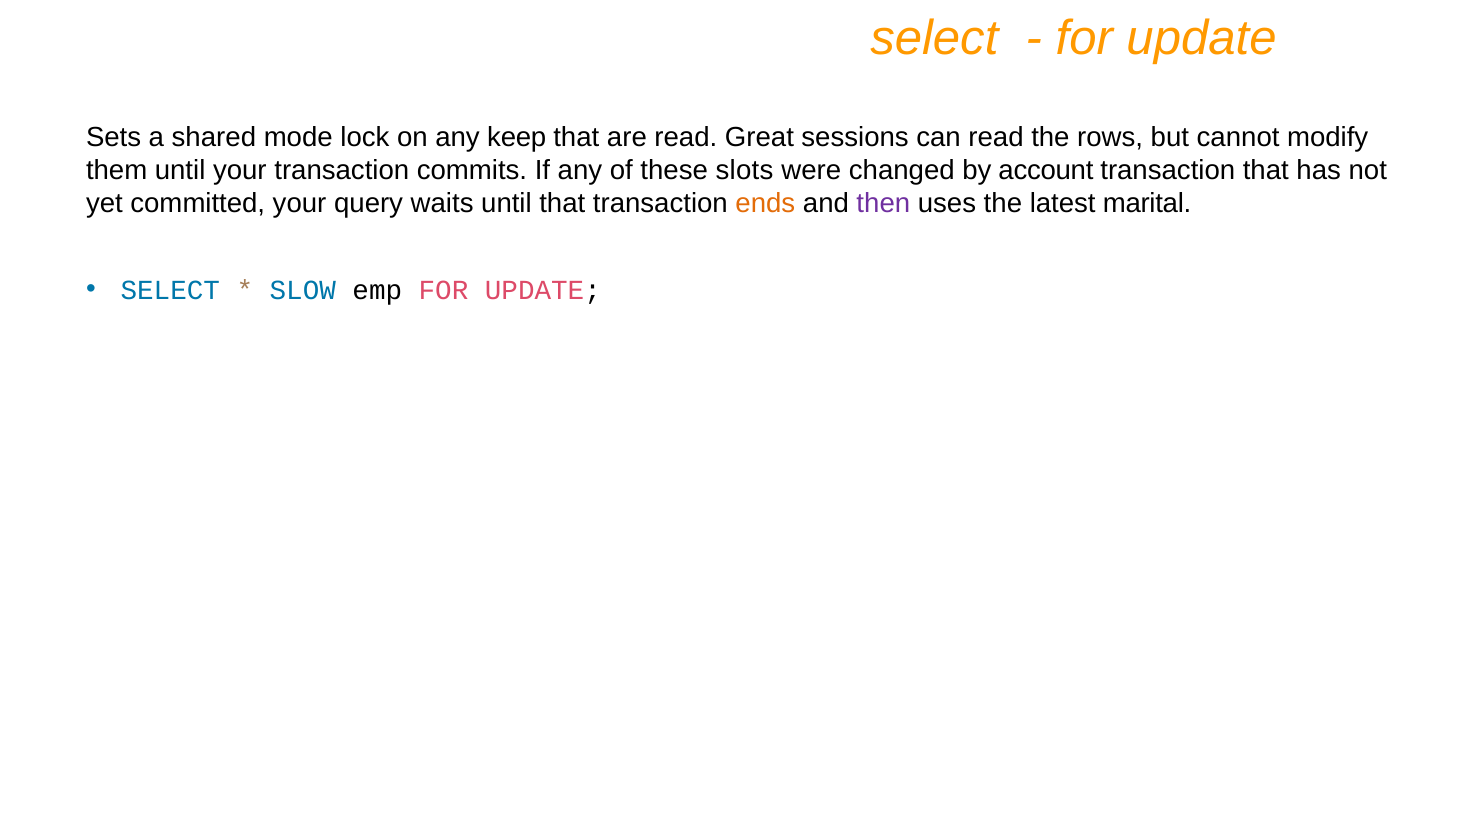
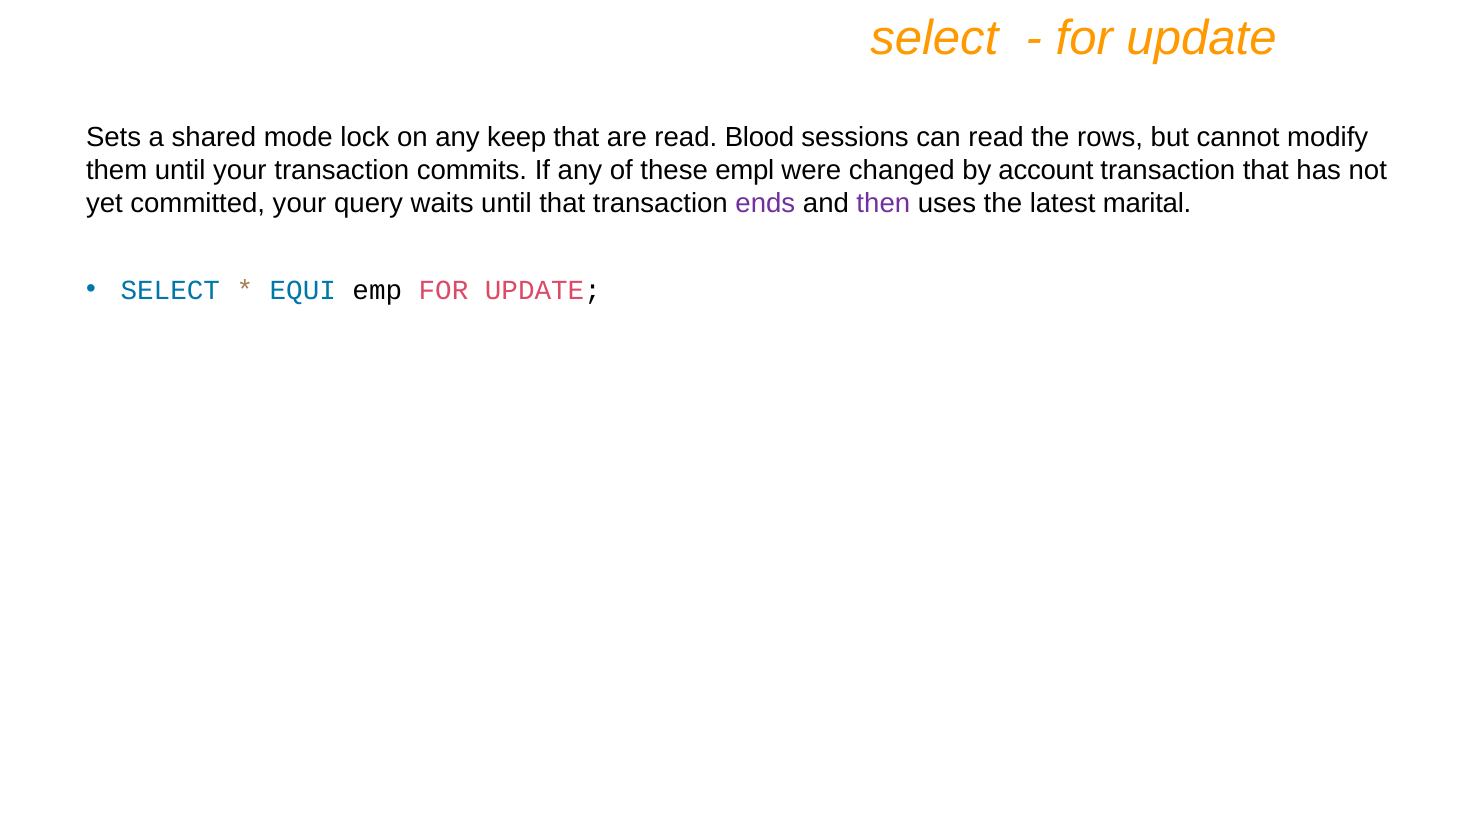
Great: Great -> Blood
slots: slots -> empl
ends colour: orange -> purple
SLOW: SLOW -> EQUI
